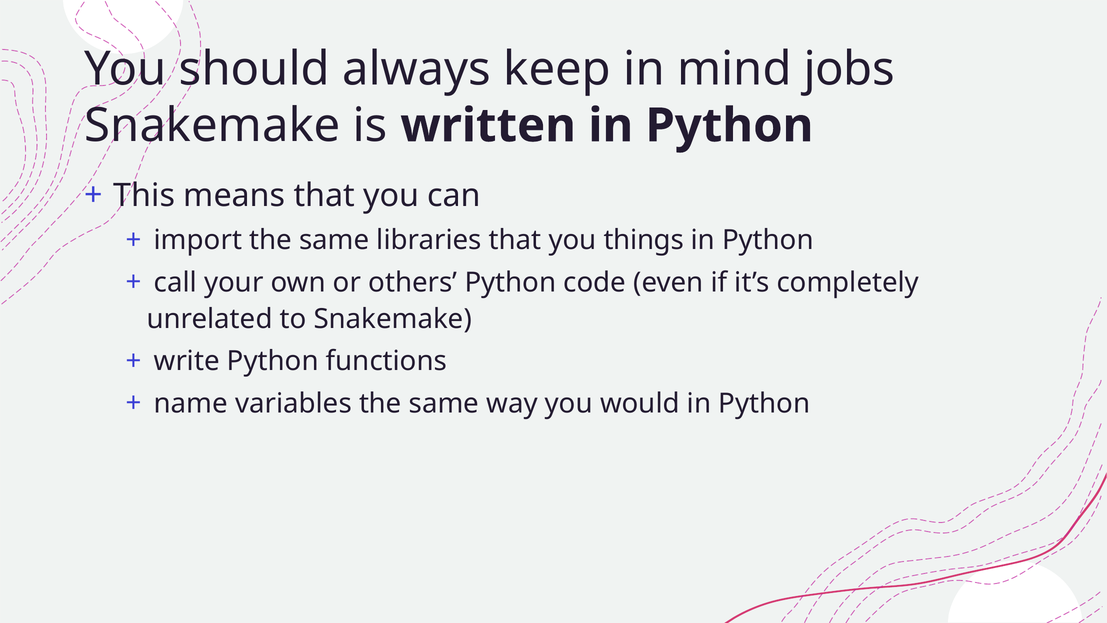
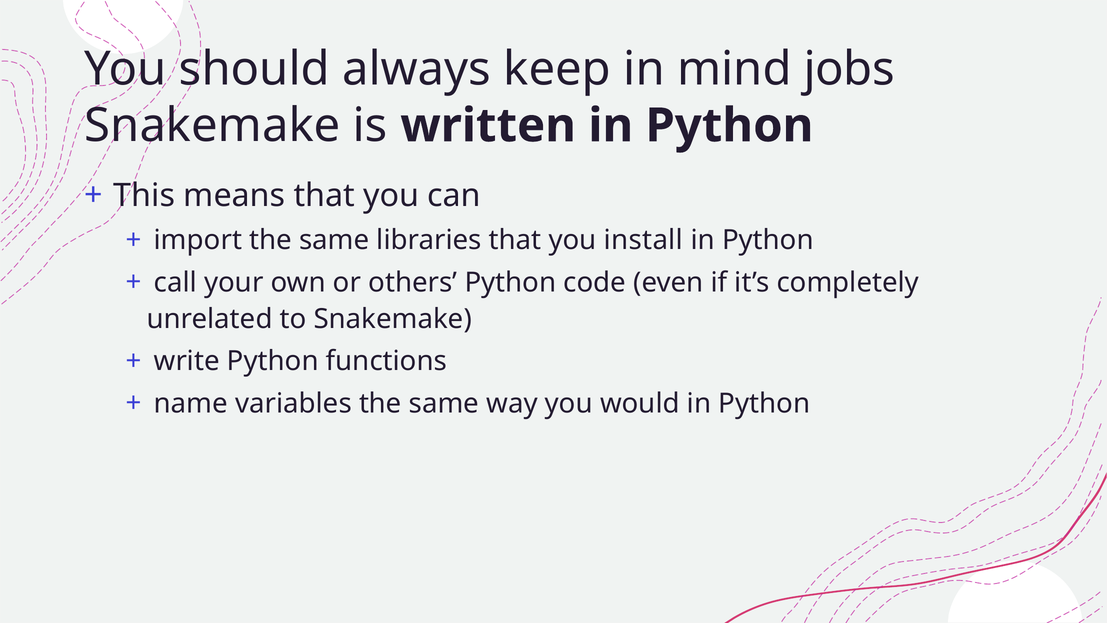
things: things -> install
